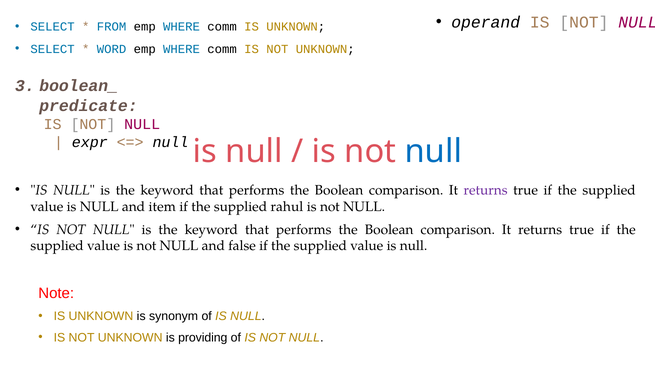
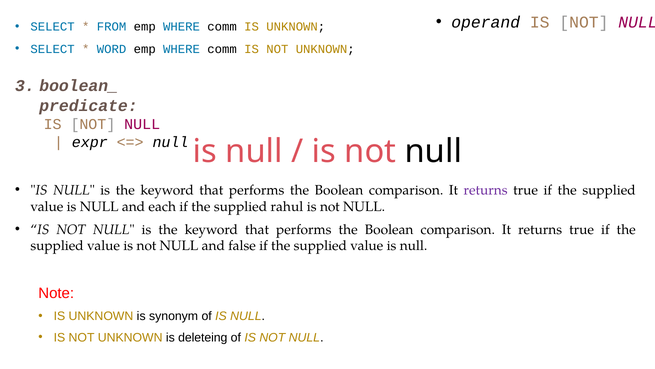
null at (433, 151) colour: blue -> black
item: item -> each
providing: providing -> deleteing
